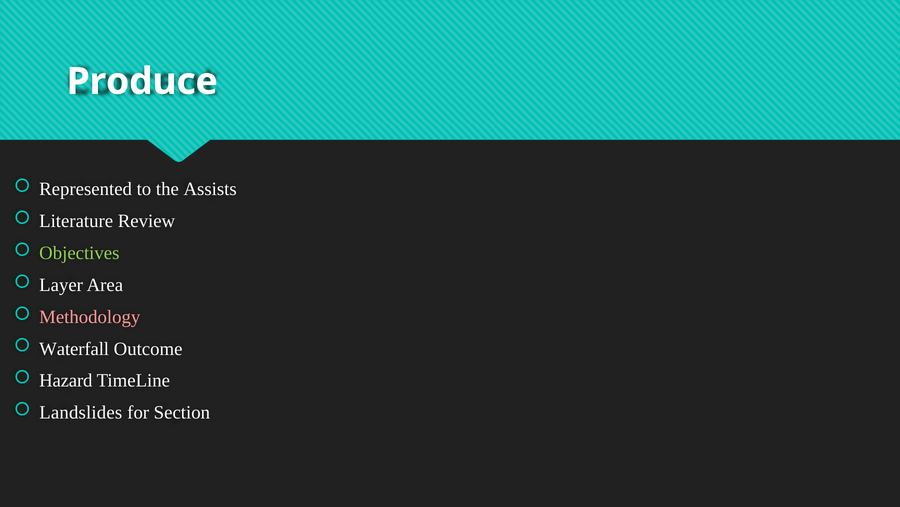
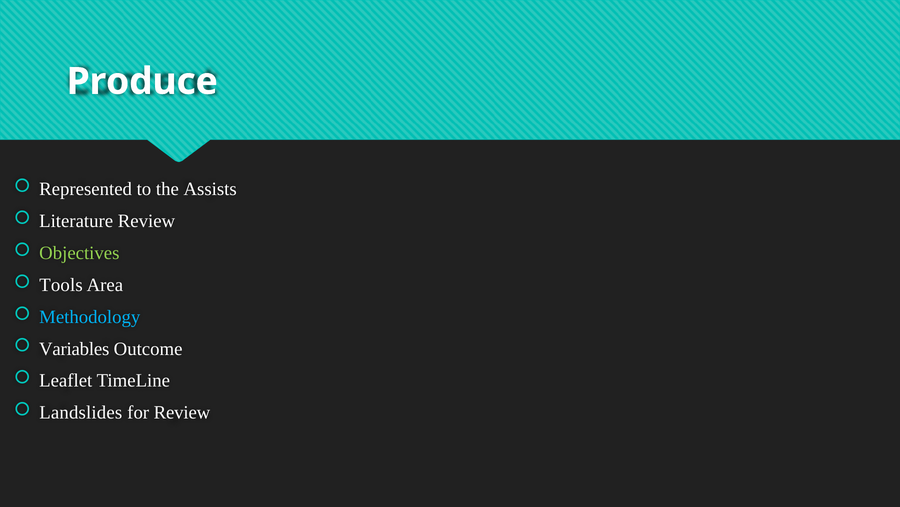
Layer: Layer -> Tools
Methodology colour: pink -> light blue
Waterfall: Waterfall -> Variables
Hazard: Hazard -> Leaflet
for Section: Section -> Review
